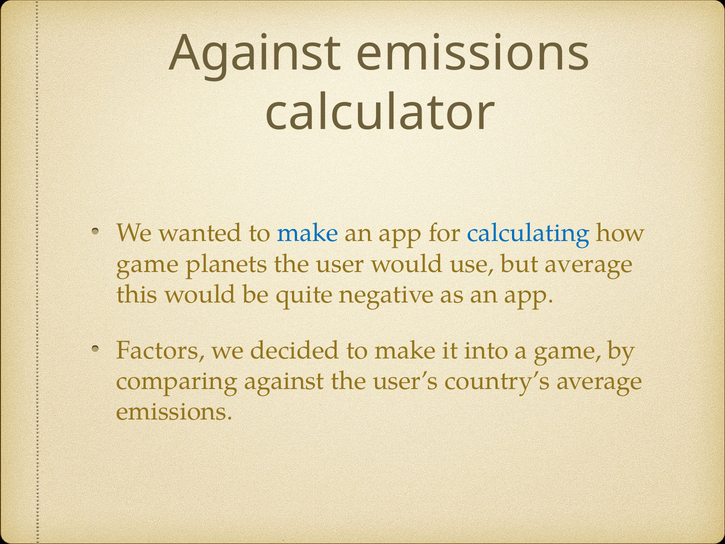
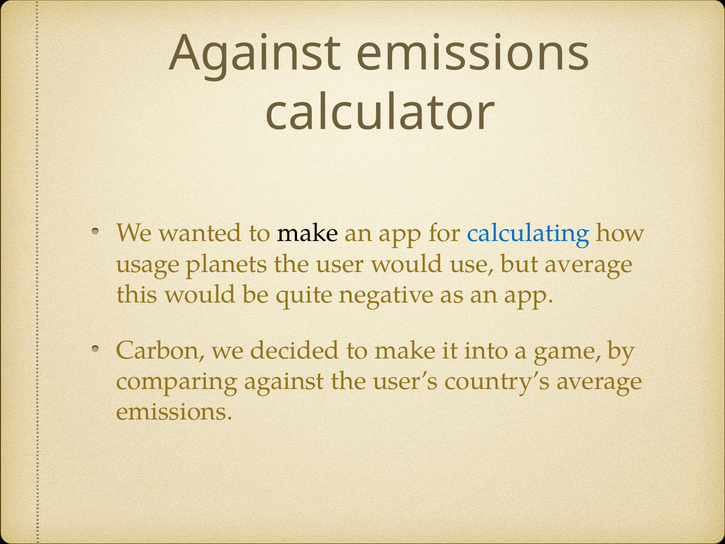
make at (308, 233) colour: blue -> black
game at (148, 264): game -> usage
Factors: Factors -> Carbon
